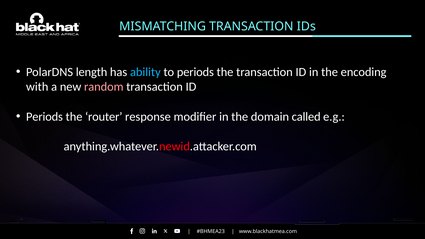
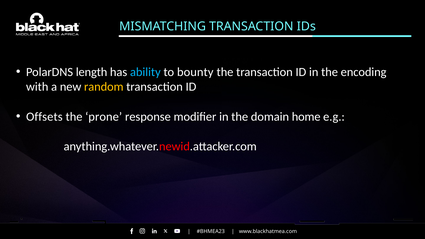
to periods: periods -> bounty
random colour: pink -> yellow
Periods at (44, 117): Periods -> Offsets
router: router -> prone
called: called -> home
